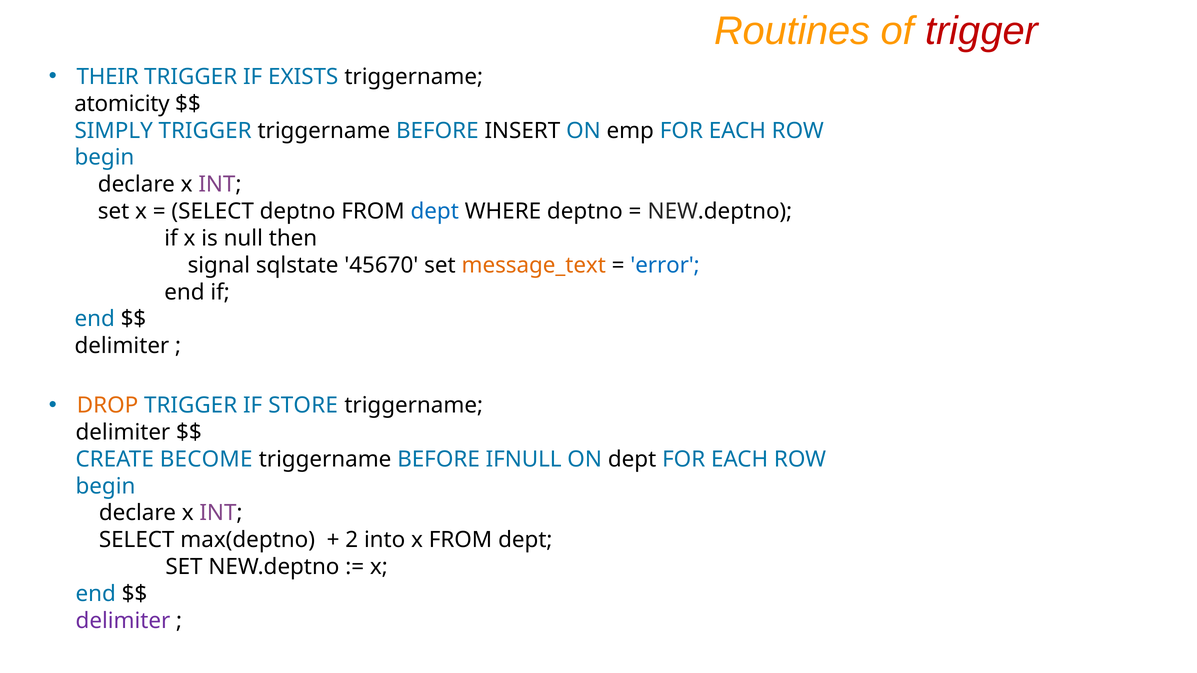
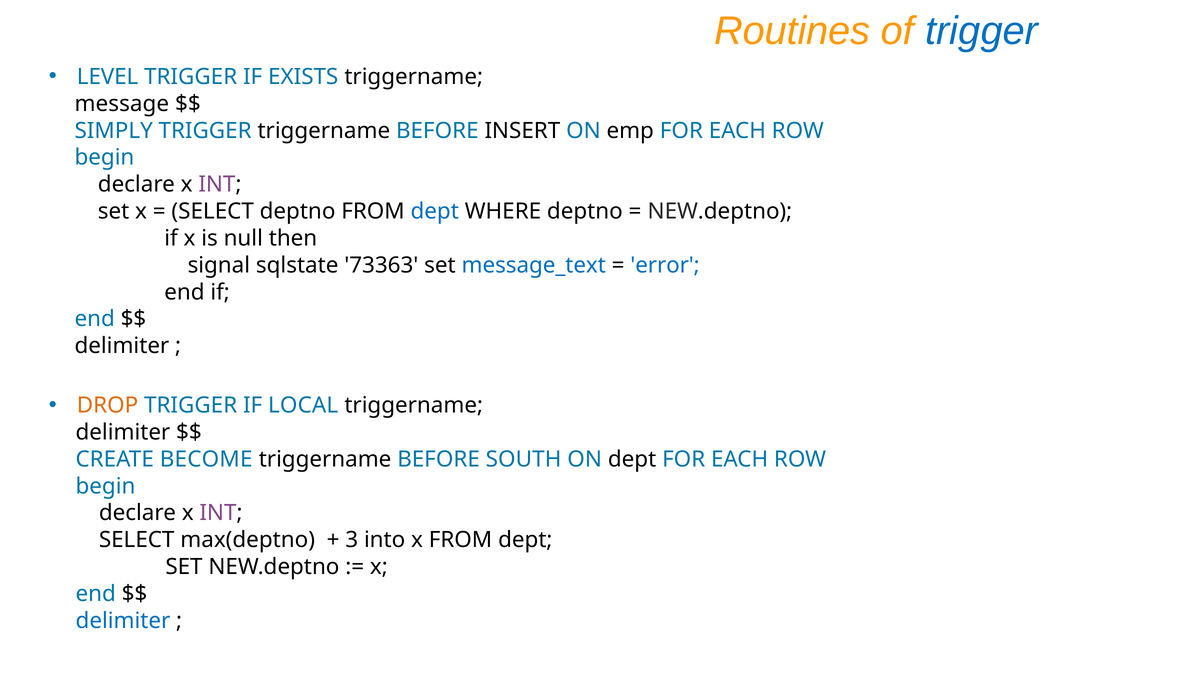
trigger at (982, 31) colour: red -> blue
THEIR: THEIR -> LEVEL
atomicity: atomicity -> message
45670: 45670 -> 73363
message_text colour: orange -> blue
STORE: STORE -> LOCAL
IFNULL: IFNULL -> SOUTH
2: 2 -> 3
delimiter at (123, 621) colour: purple -> blue
